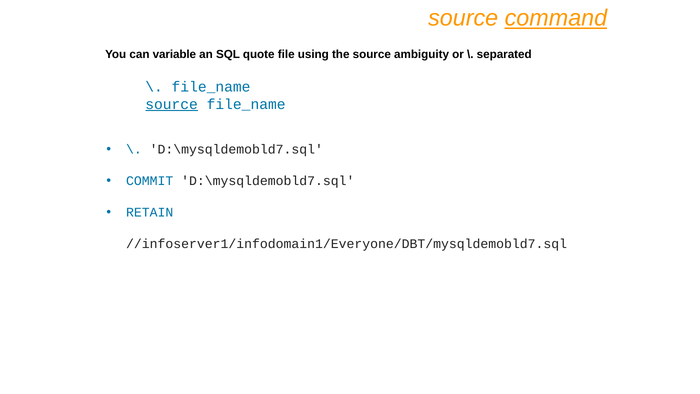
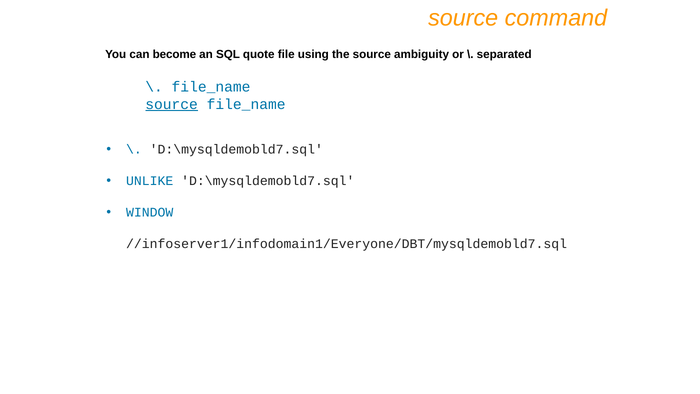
command underline: present -> none
variable: variable -> become
COMMIT: COMMIT -> UNLIKE
RETAIN: RETAIN -> WINDOW
